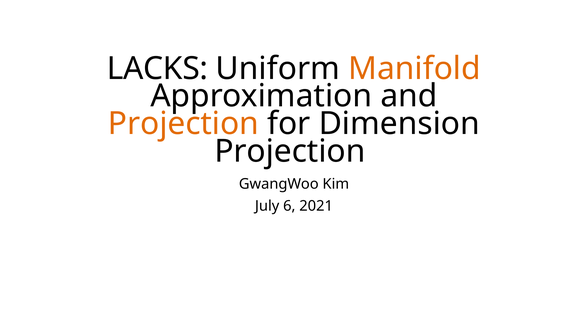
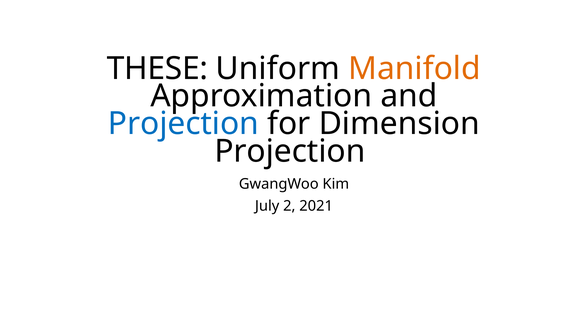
LACKS: LACKS -> THESE
Projection at (183, 124) colour: orange -> blue
6: 6 -> 2
